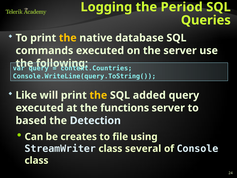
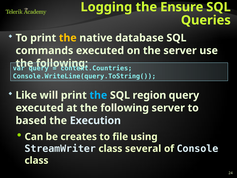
Period: Period -> Ensure
the at (98, 95) colour: yellow -> light blue
added: added -> region
at the functions: functions -> following
Detection: Detection -> Execution
